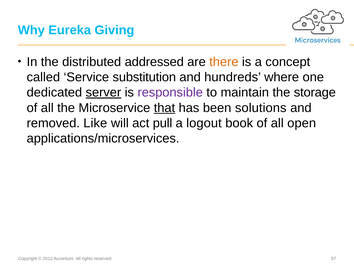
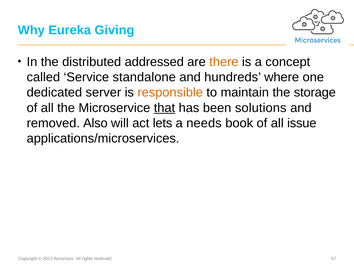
substitution: substitution -> standalone
server underline: present -> none
responsible colour: purple -> orange
Like: Like -> Also
pull: pull -> lets
logout: logout -> needs
open: open -> issue
